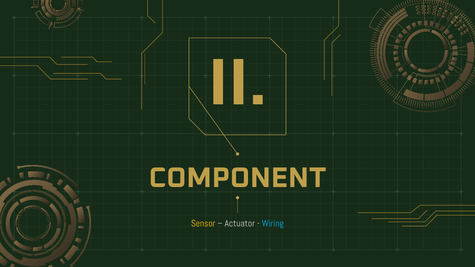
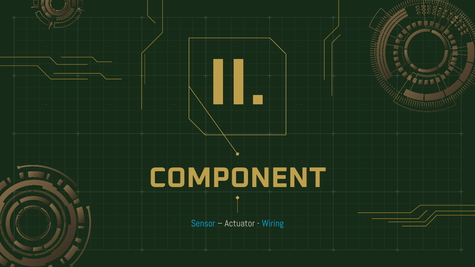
Sensor colour: yellow -> light blue
